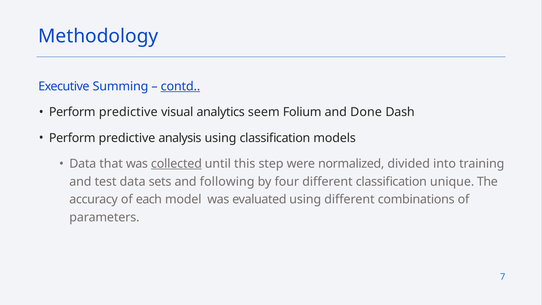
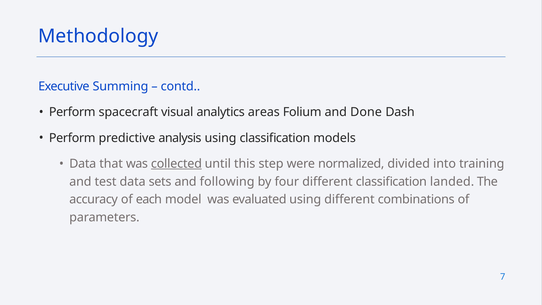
contd underline: present -> none
predictive at (128, 112): predictive -> spacecraft
seem: seem -> areas
unique: unique -> landed
